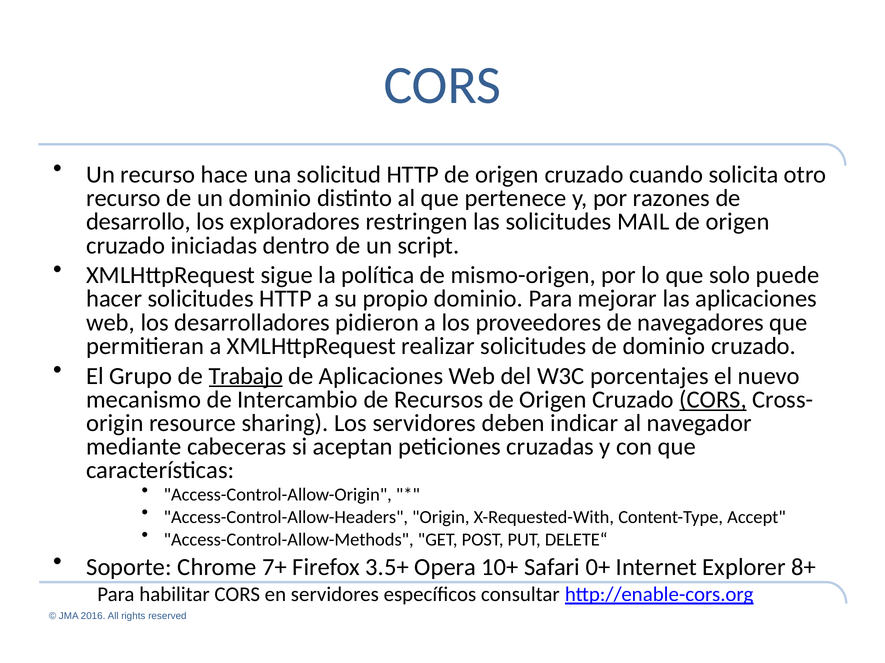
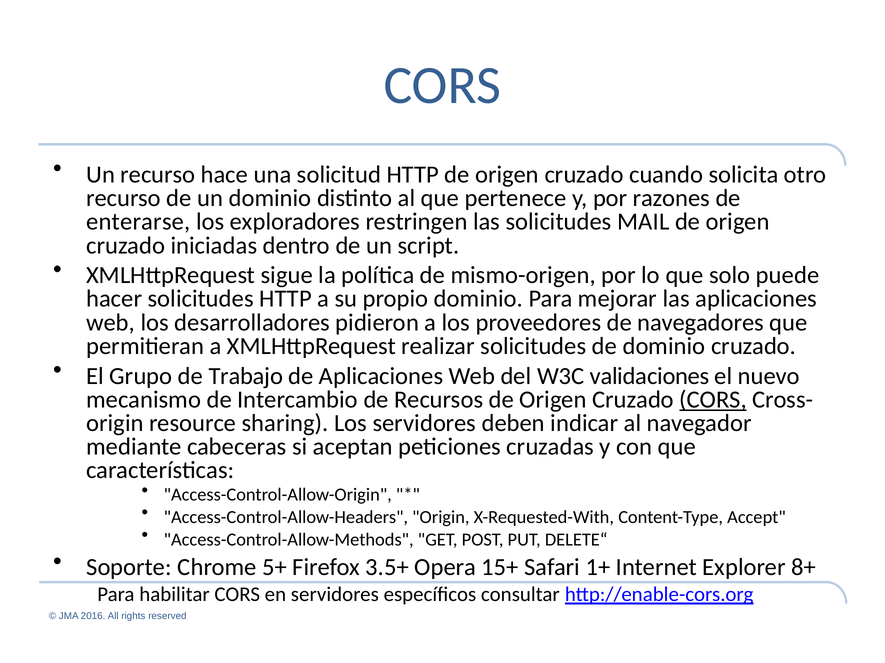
desarrollo: desarrollo -> enterarse
Trabajo underline: present -> none
porcentajes: porcentajes -> validaciones
7+: 7+ -> 5+
10+: 10+ -> 15+
0+: 0+ -> 1+
